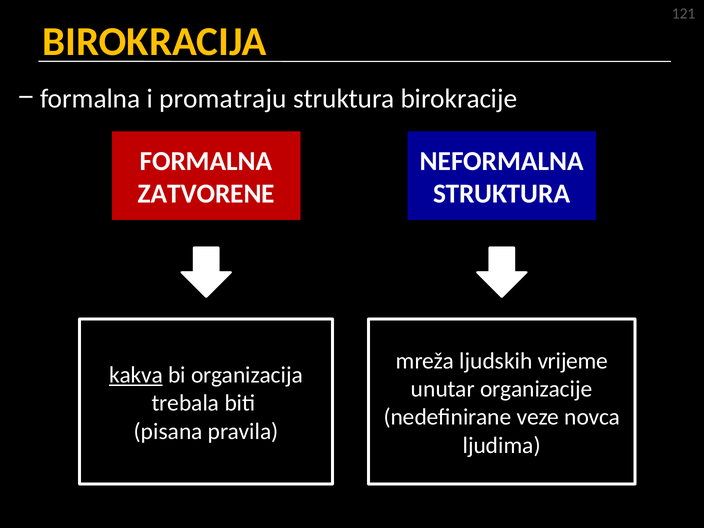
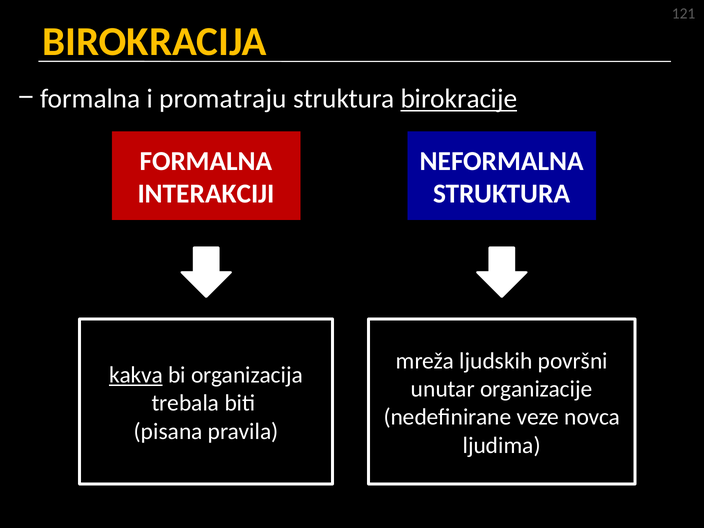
birokracije underline: none -> present
ZATVORENE: ZATVORENE -> INTERAKCIJI
vrijeme: vrijeme -> površni
